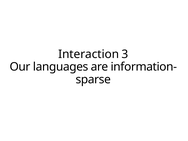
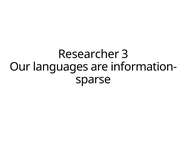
Interaction: Interaction -> Researcher
